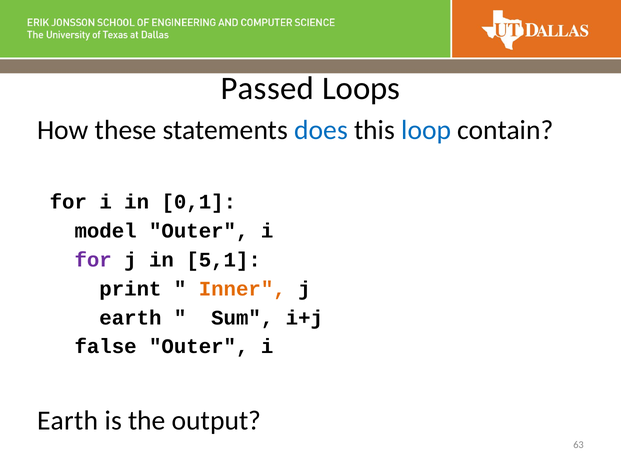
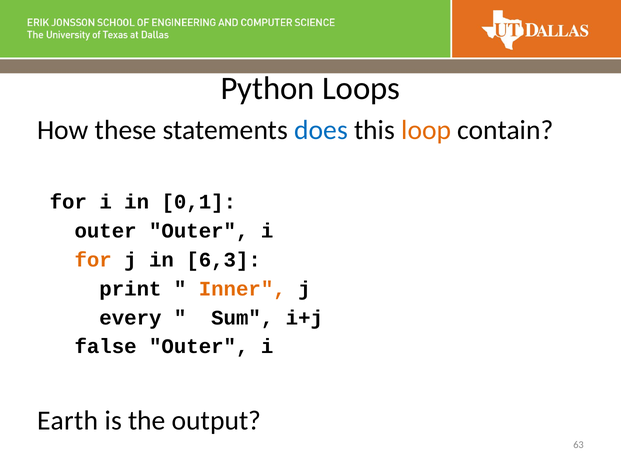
Passed: Passed -> Python
loop colour: blue -> orange
model at (106, 231): model -> outer
for at (93, 260) colour: purple -> orange
5,1: 5,1 -> 6,3
earth at (130, 318): earth -> every
